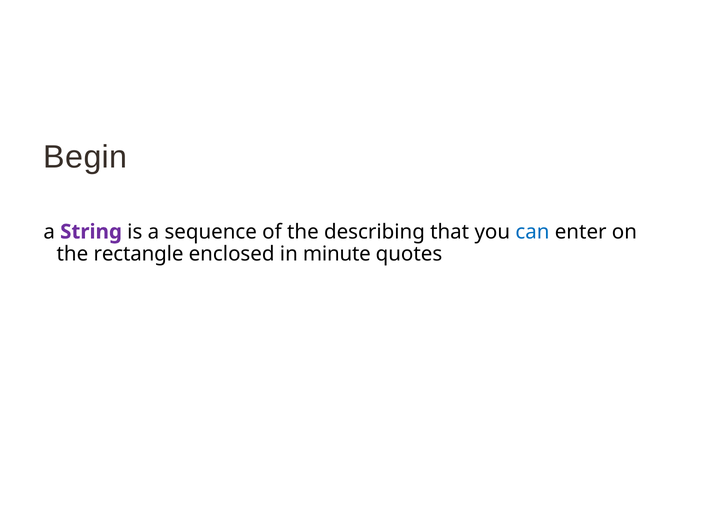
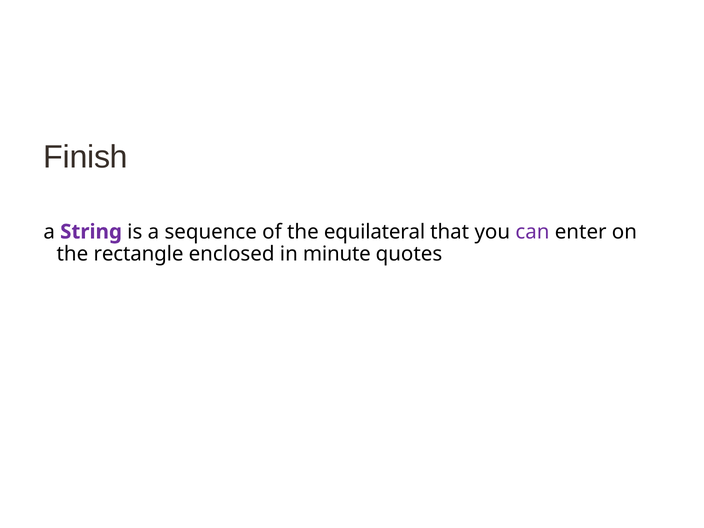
Begin: Begin -> Finish
describing: describing -> equilateral
can colour: blue -> purple
